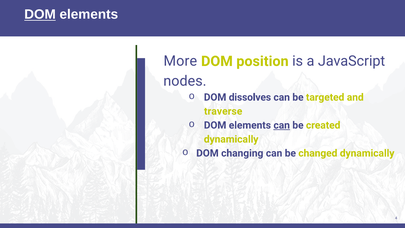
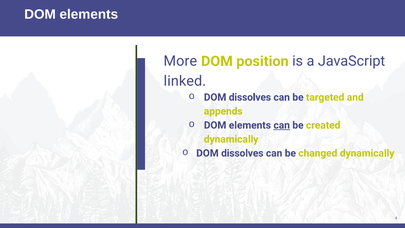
DOM at (40, 14) underline: present -> none
nodes: nodes -> linked
traverse: traverse -> appends
changing at (242, 153): changing -> dissolves
